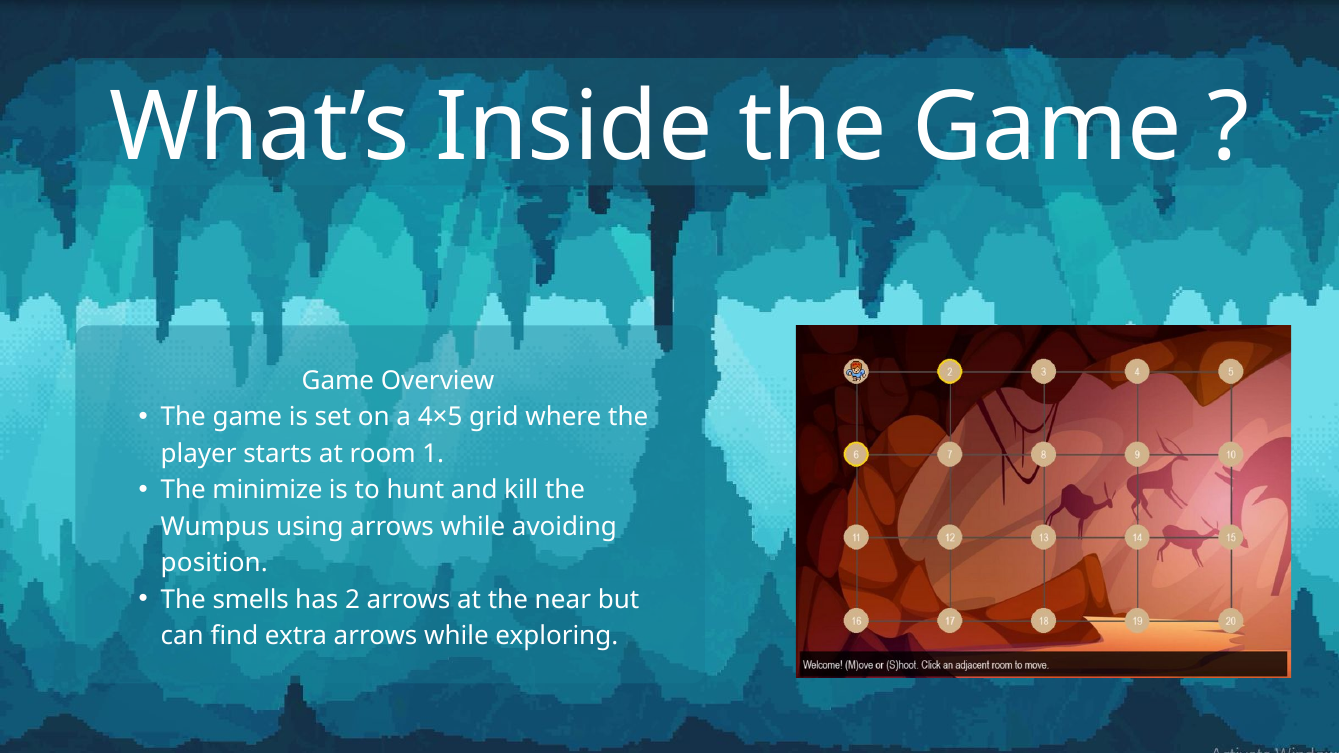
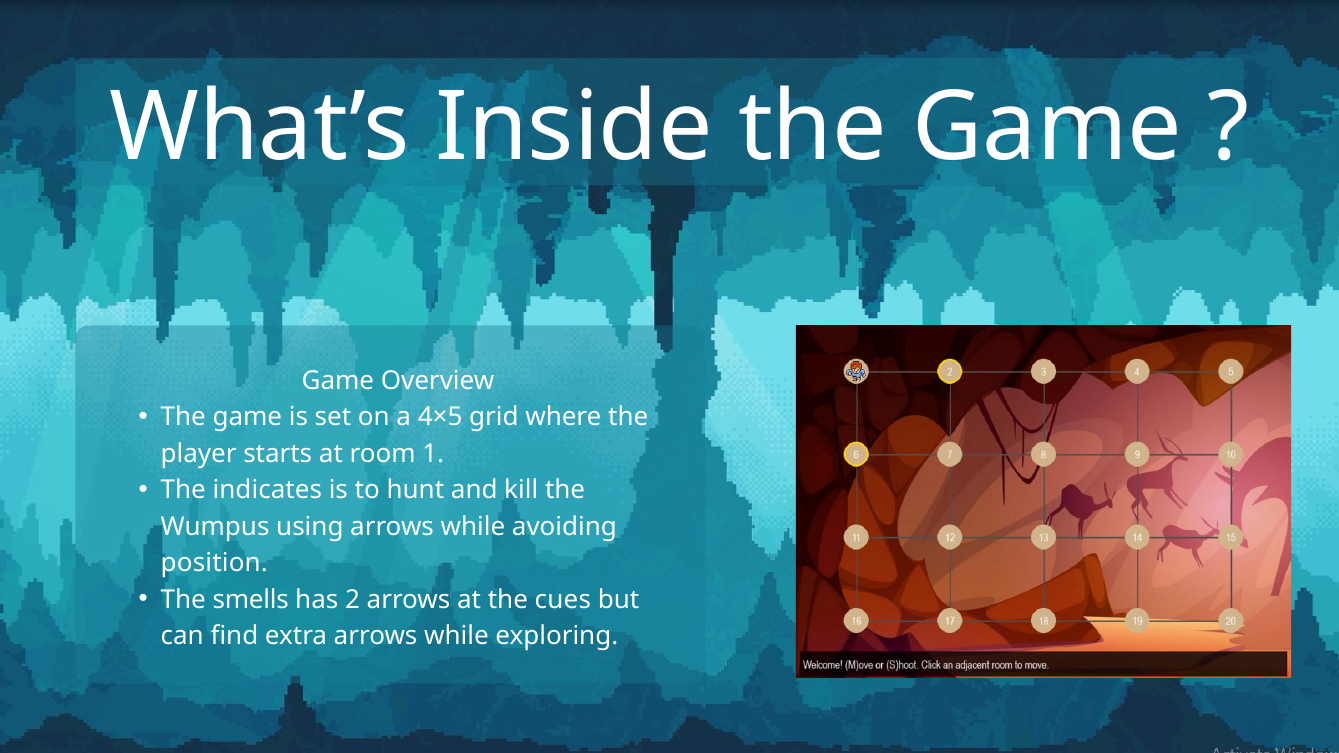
minimize: minimize -> indicates
near: near -> cues
